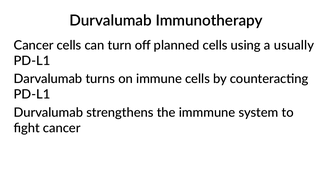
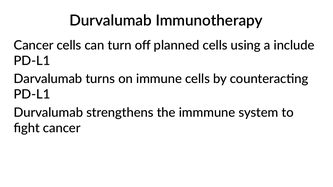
usually: usually -> include
